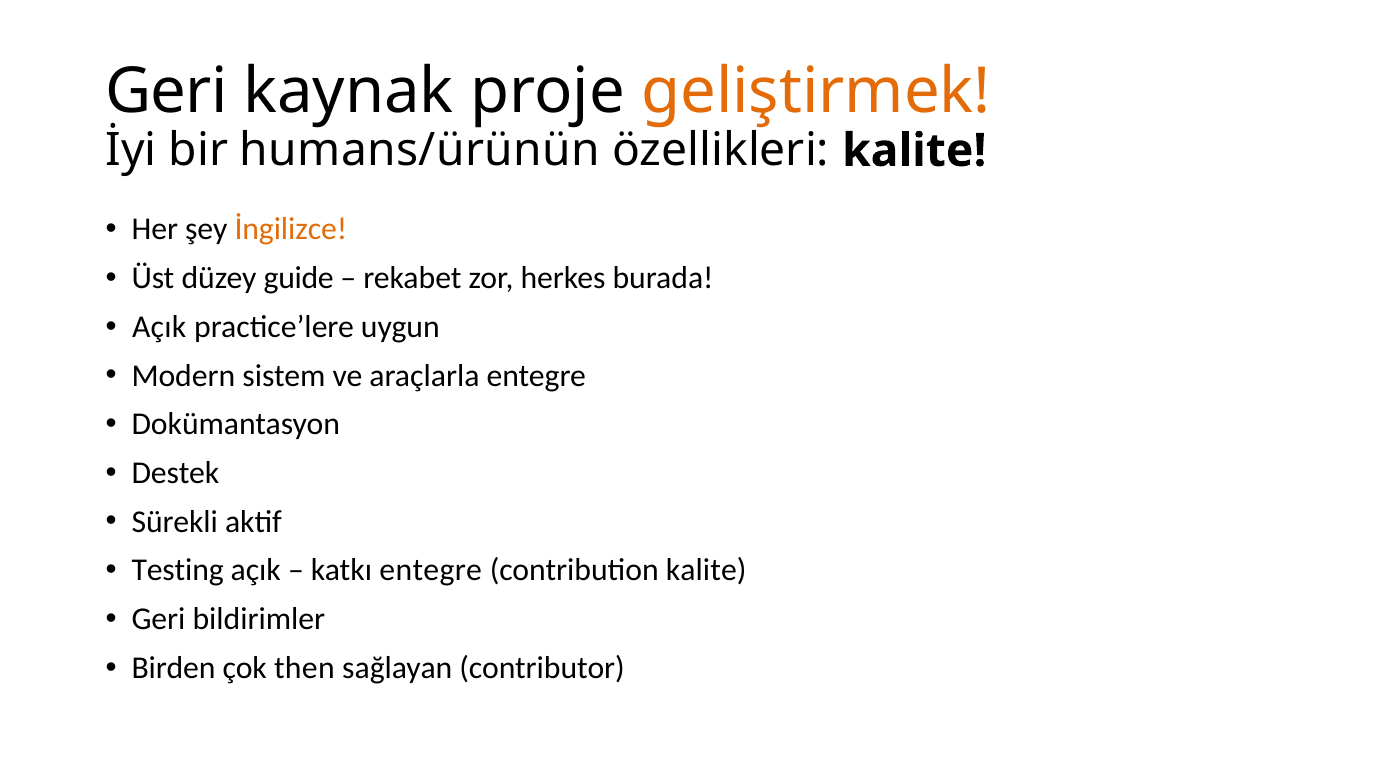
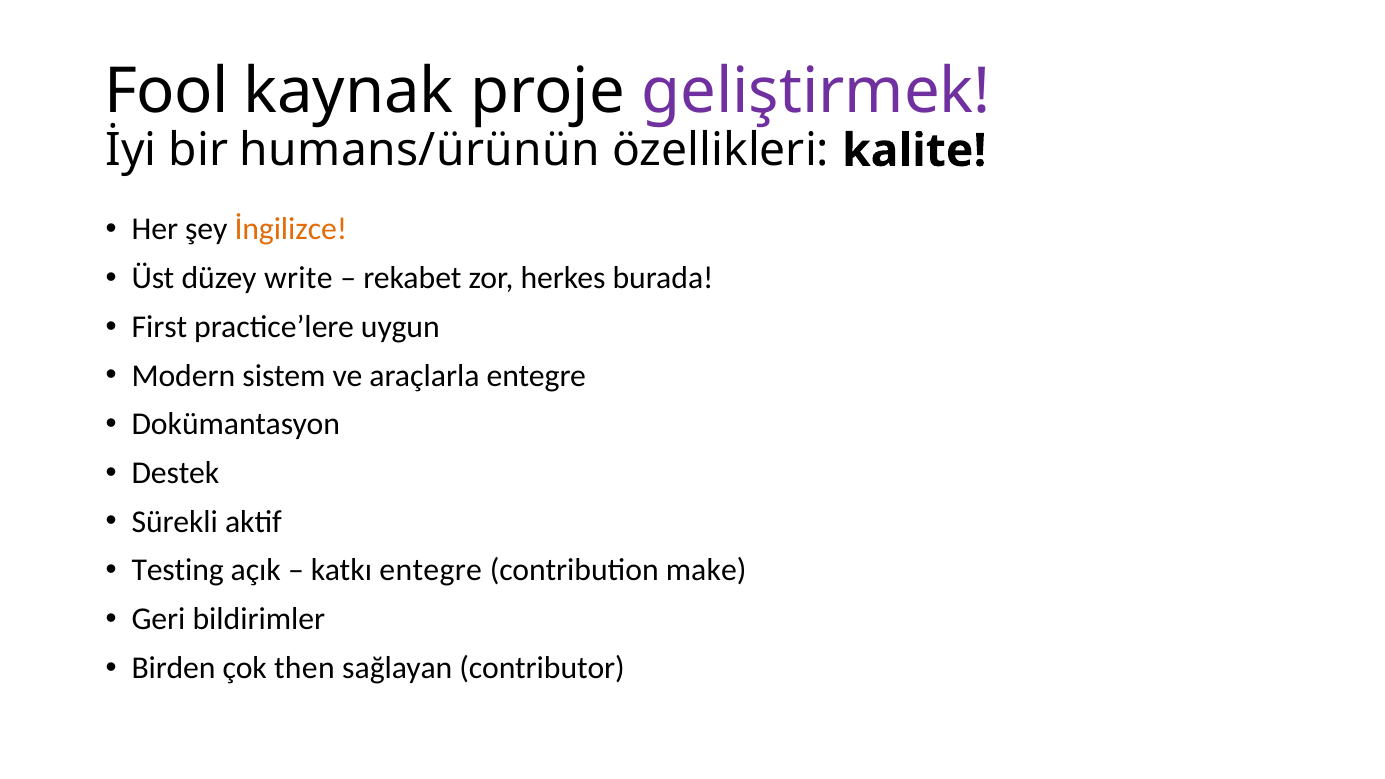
Geri at (167, 91): Geri -> Fool
geliştirmek colour: orange -> purple
guide: guide -> write
Açık at (159, 327): Açık -> First
contribution kalite: kalite -> make
